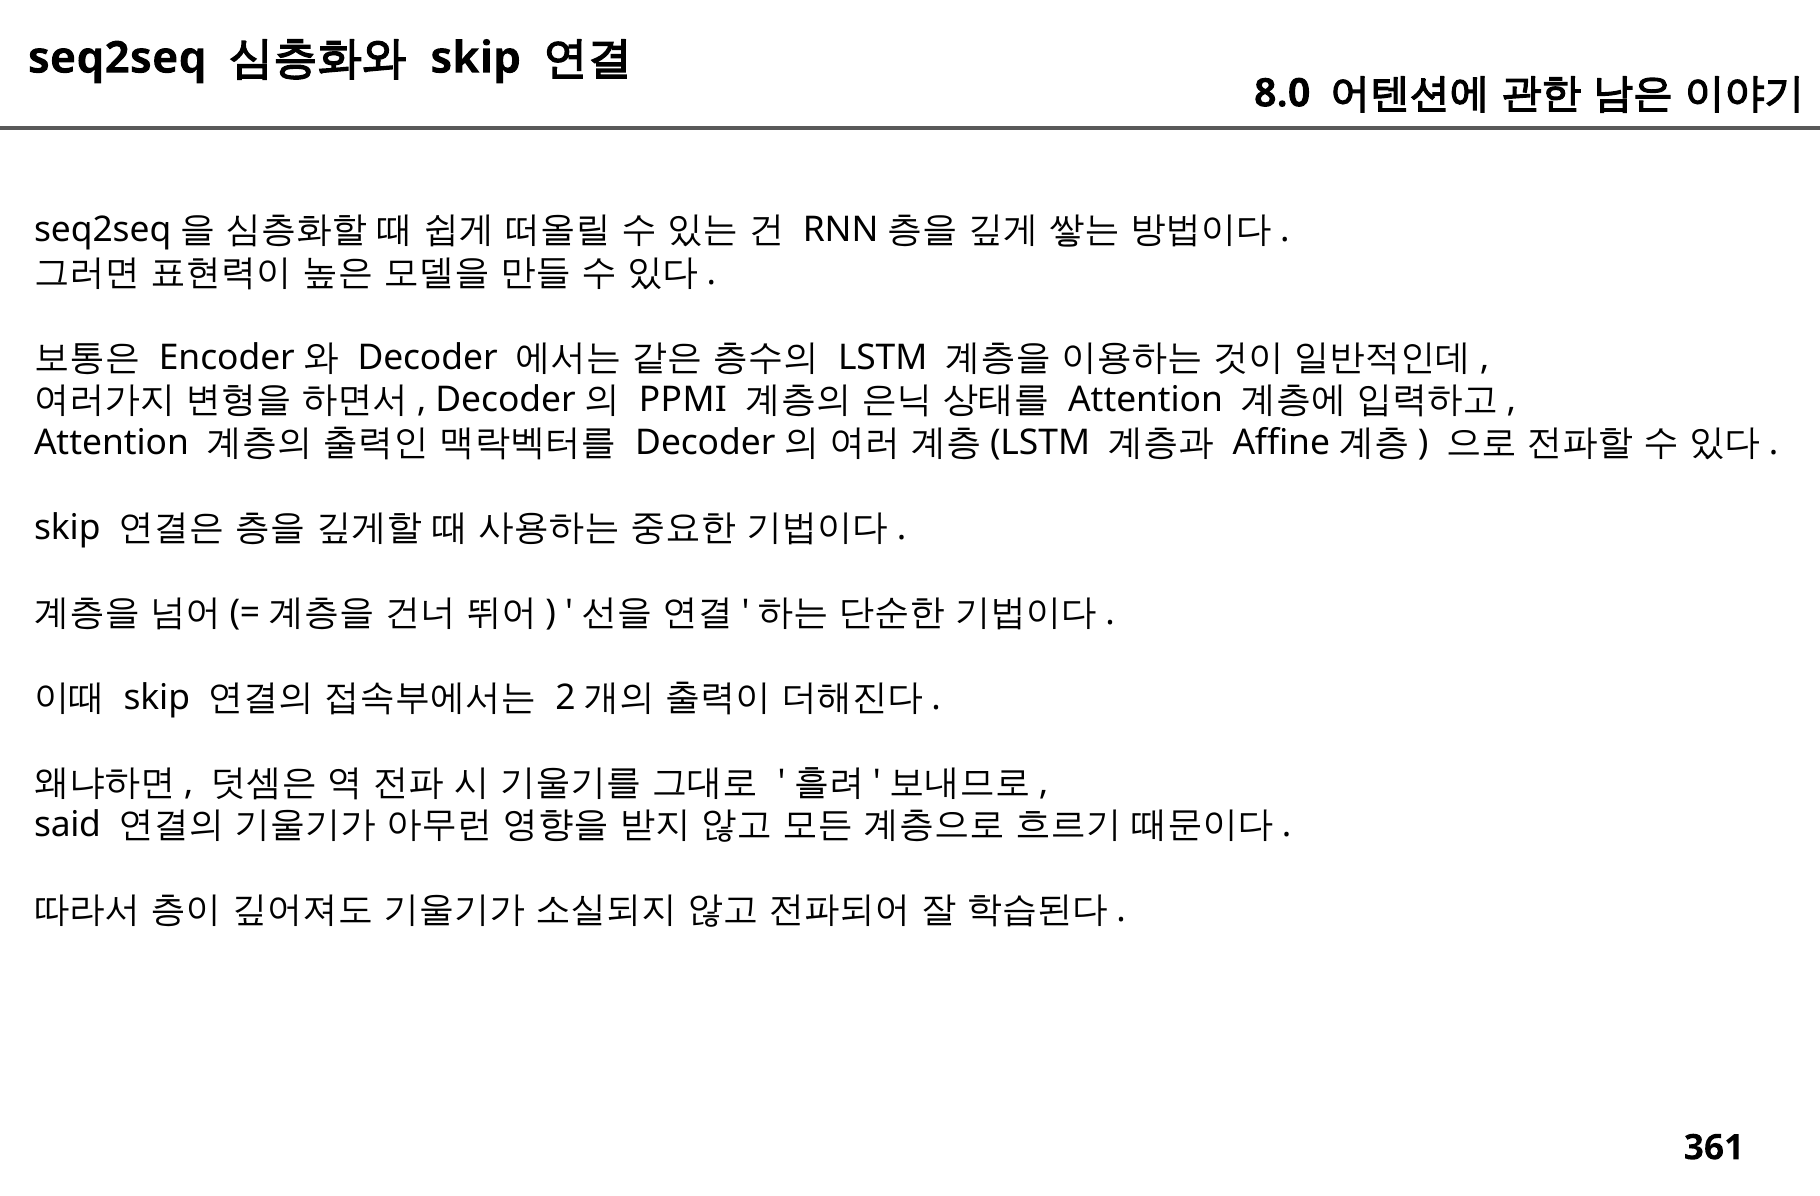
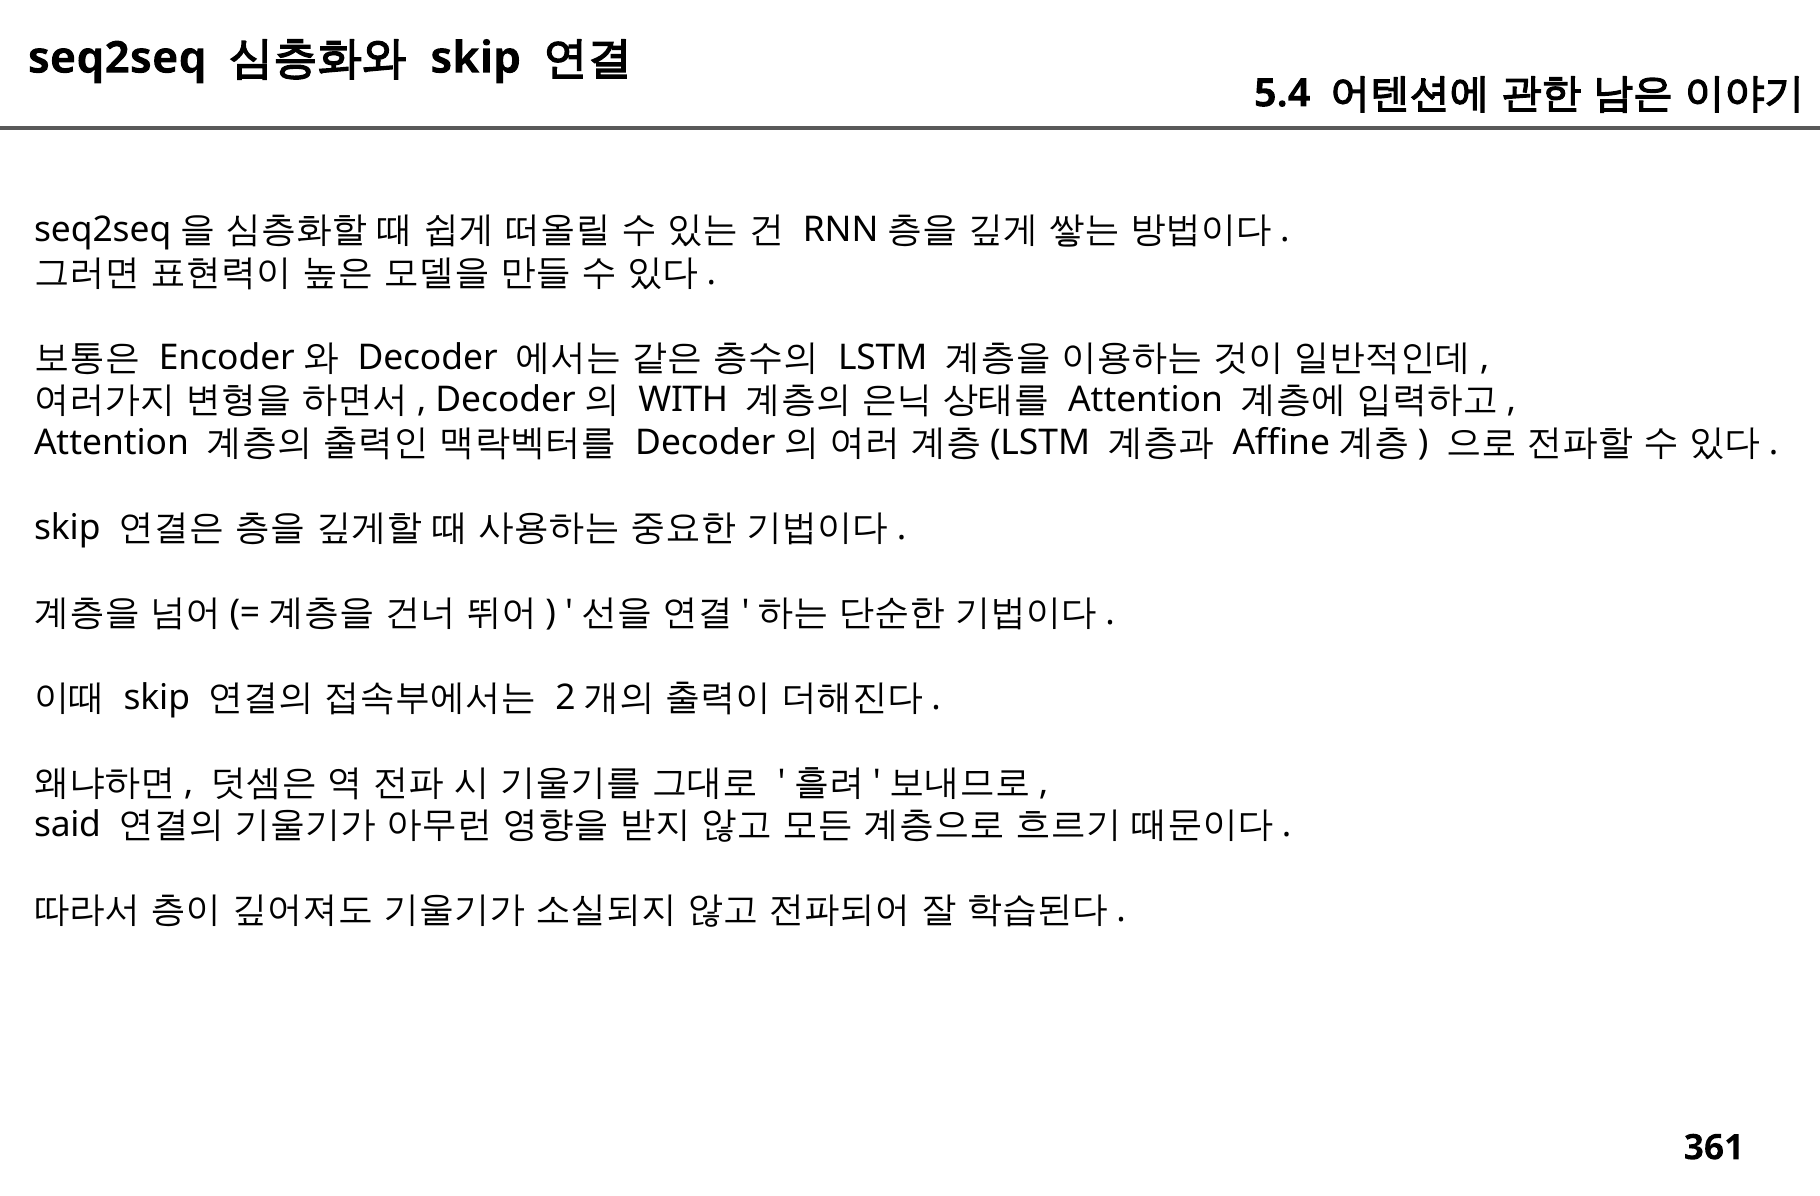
8.0: 8.0 -> 5.4
PPMI: PPMI -> WITH
